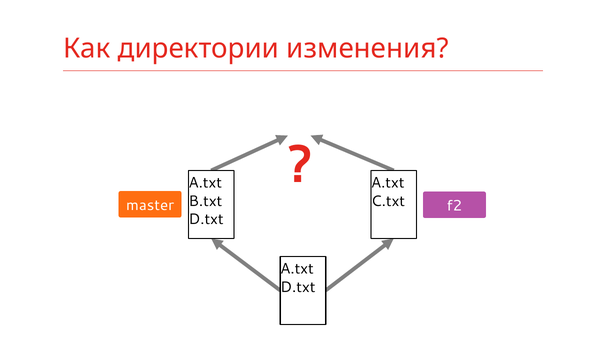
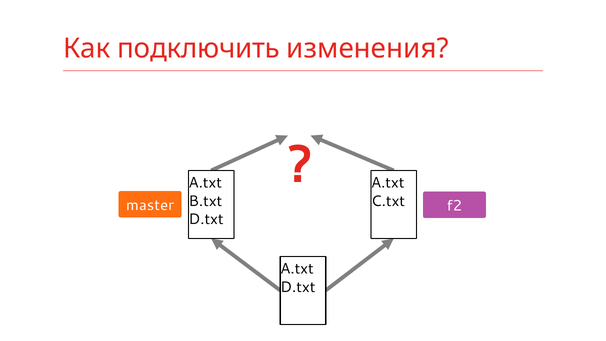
директории: директории -> подключить
